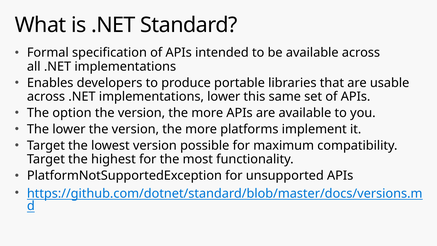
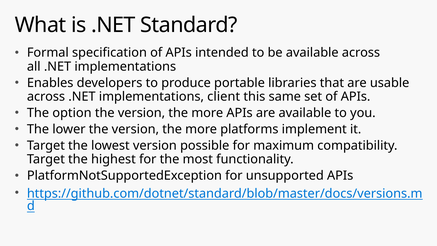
implementations lower: lower -> client
